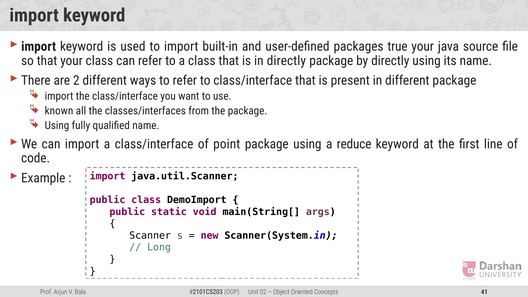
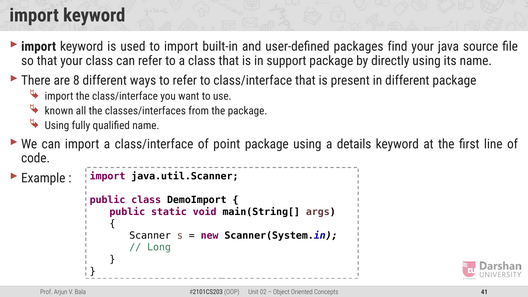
true: true -> find
in directly: directly -> support
2: 2 -> 8
reduce: reduce -> details
